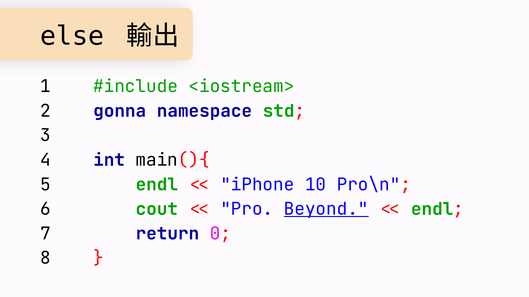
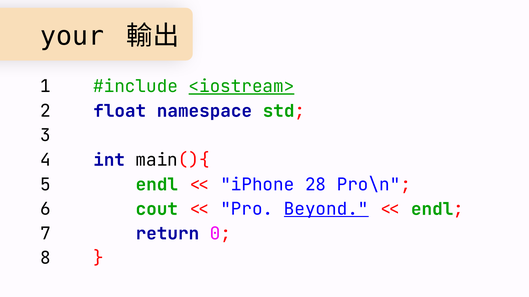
else: else -> your
<iostream> underline: none -> present
gonna: gonna -> float
10: 10 -> 28
